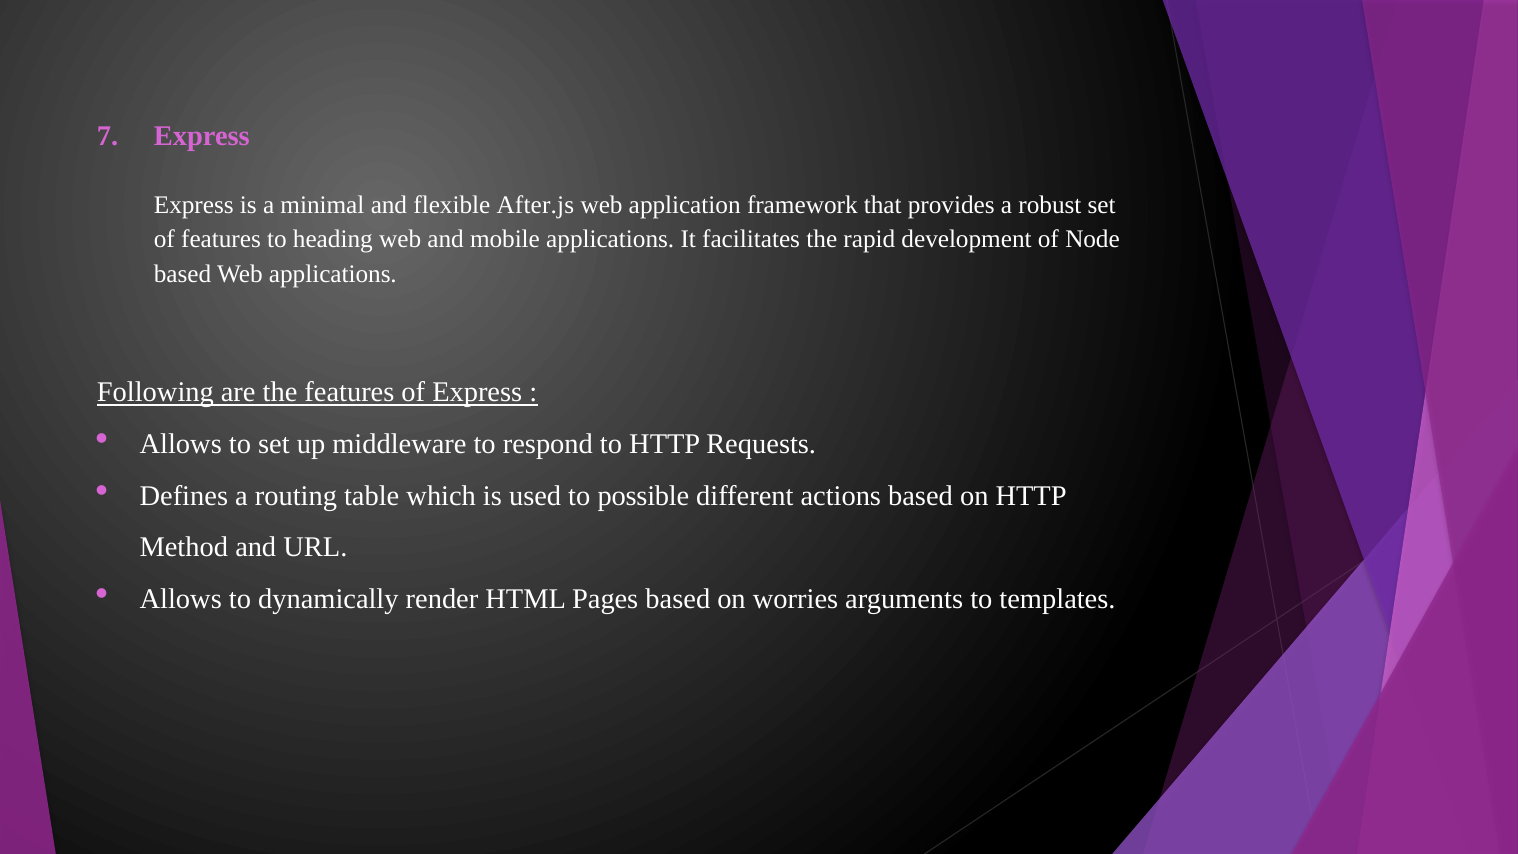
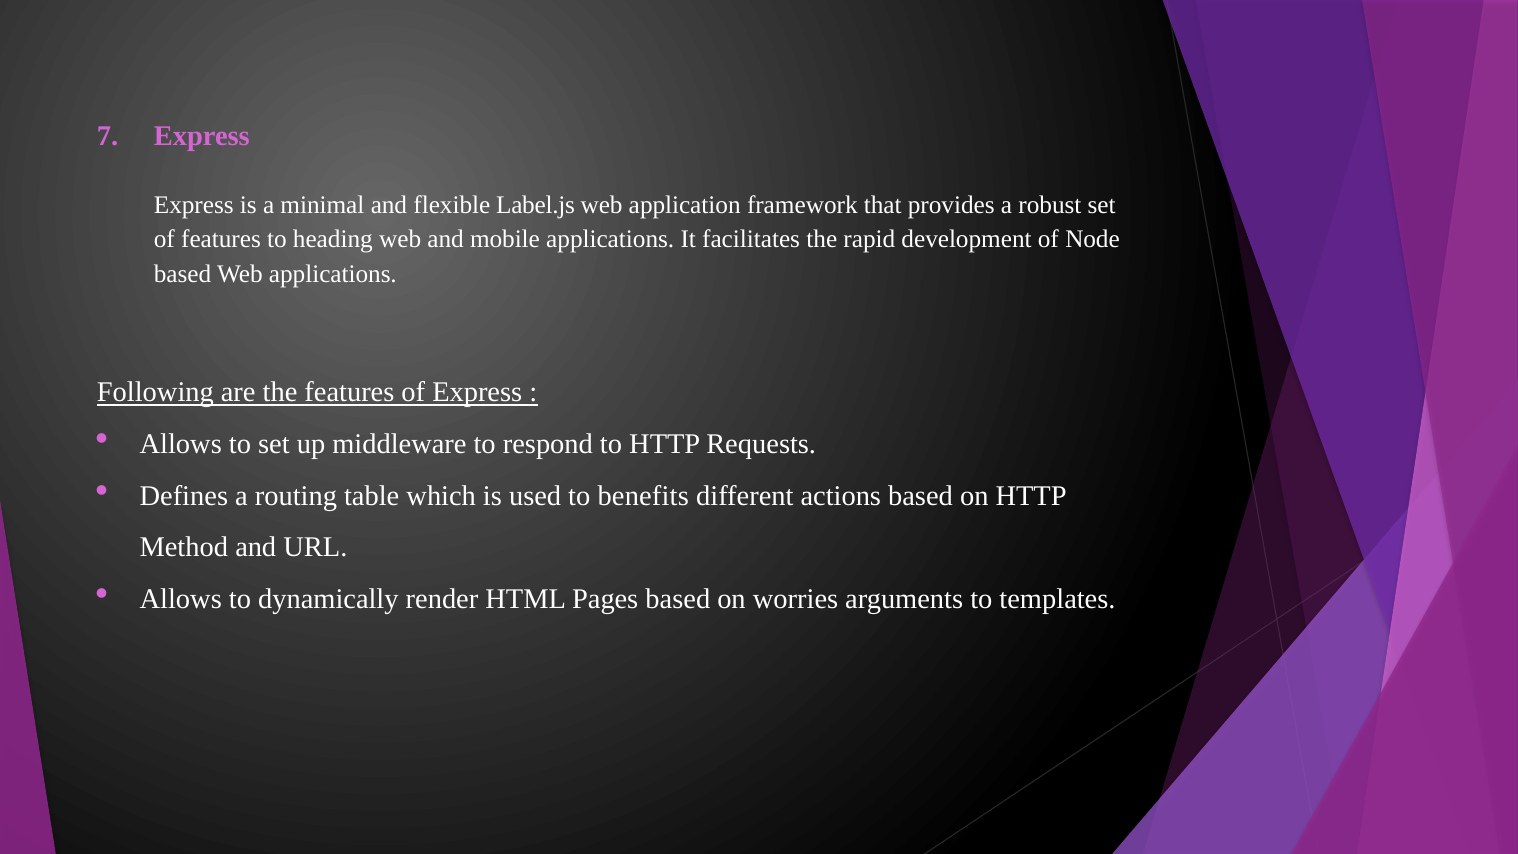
After.js: After.js -> Label.js
possible: possible -> benefits
